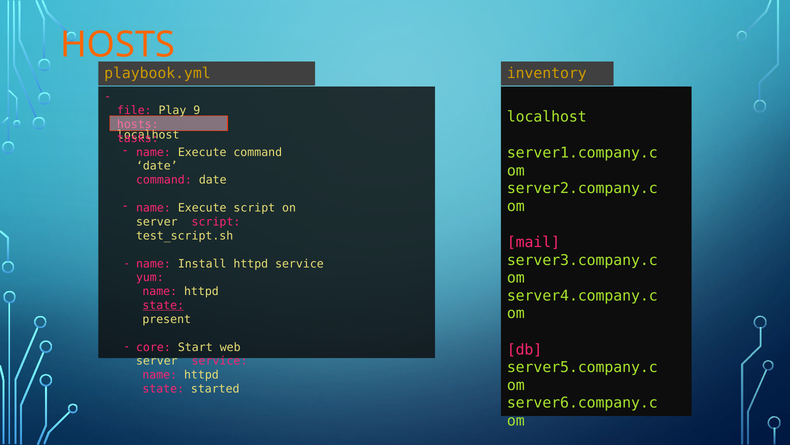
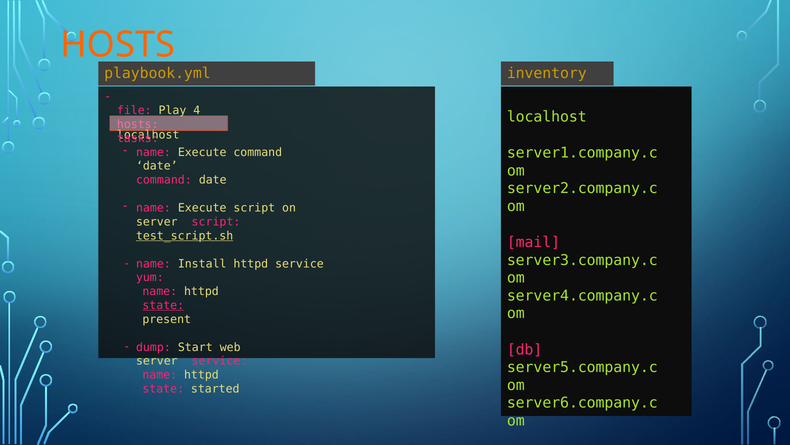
9: 9 -> 4
test_script.sh underline: none -> present
core: core -> dump
